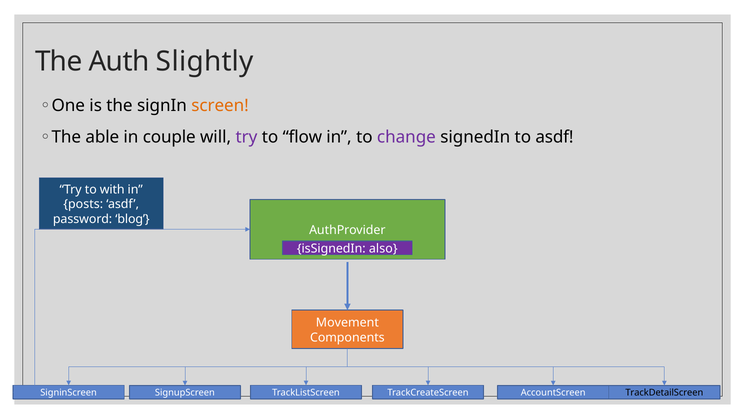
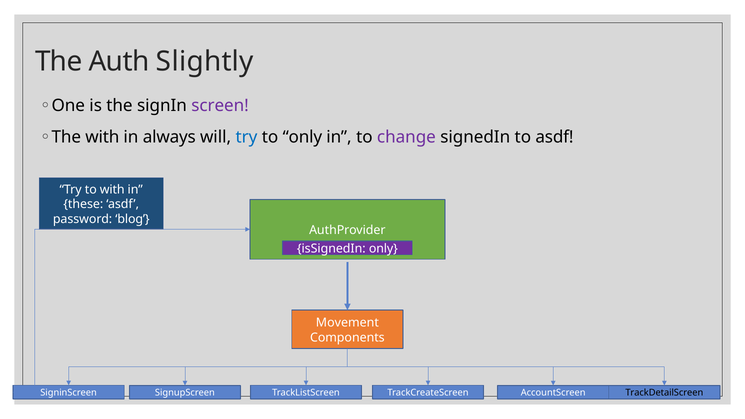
screen colour: orange -> purple
The able: able -> with
couple: couple -> always
try at (246, 137) colour: purple -> blue
to flow: flow -> only
posts: posts -> these
isSignedIn also: also -> only
